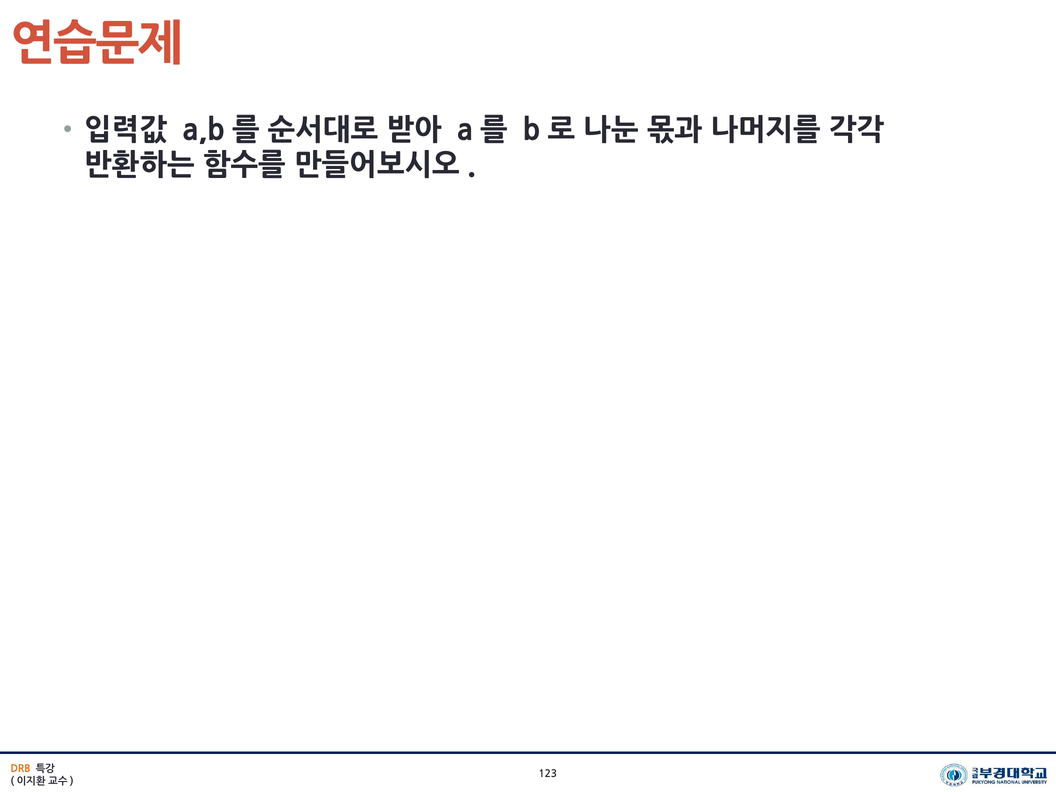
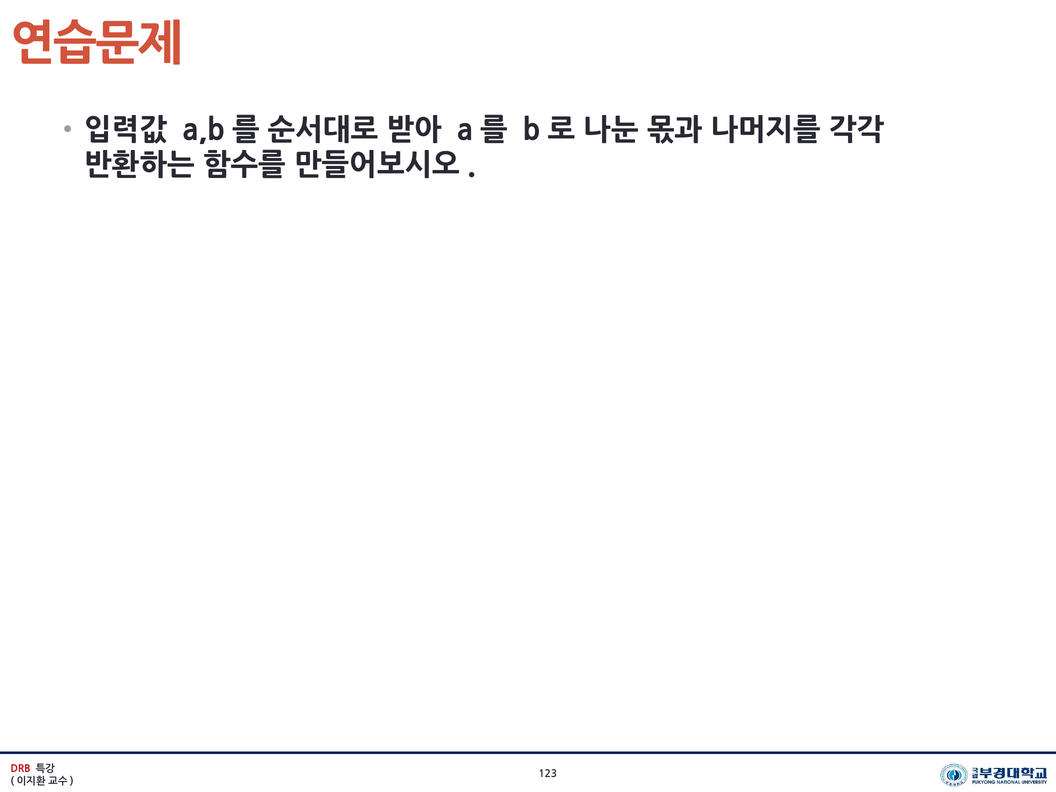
DRB colour: orange -> red
